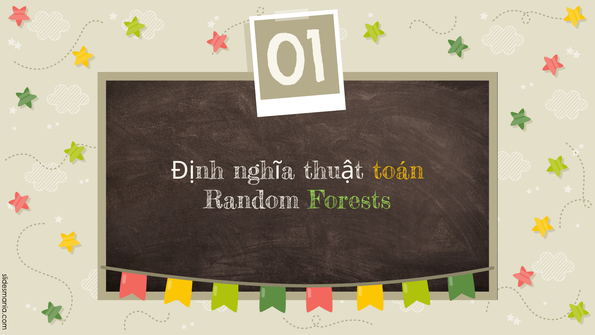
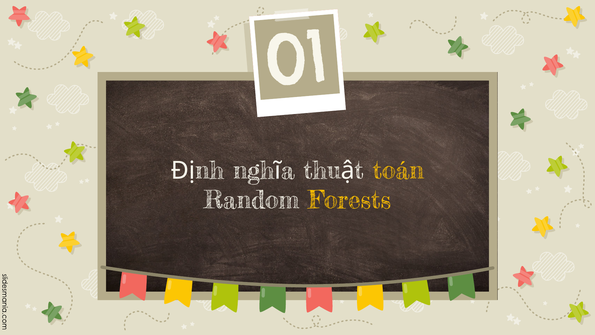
Forests colour: light green -> yellow
